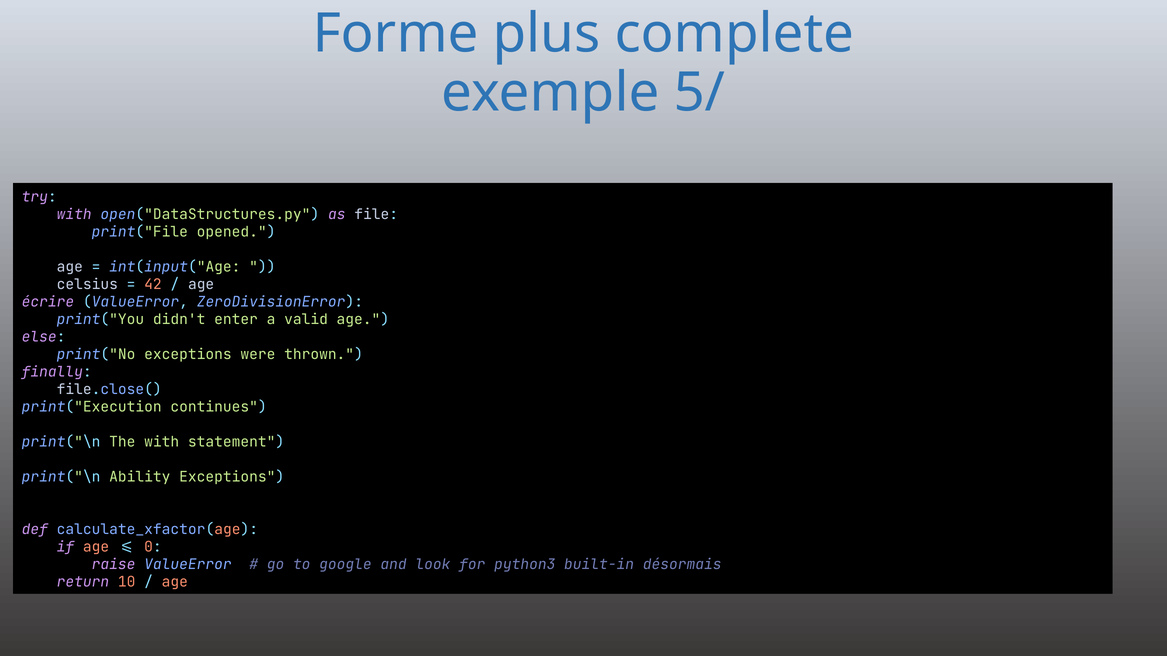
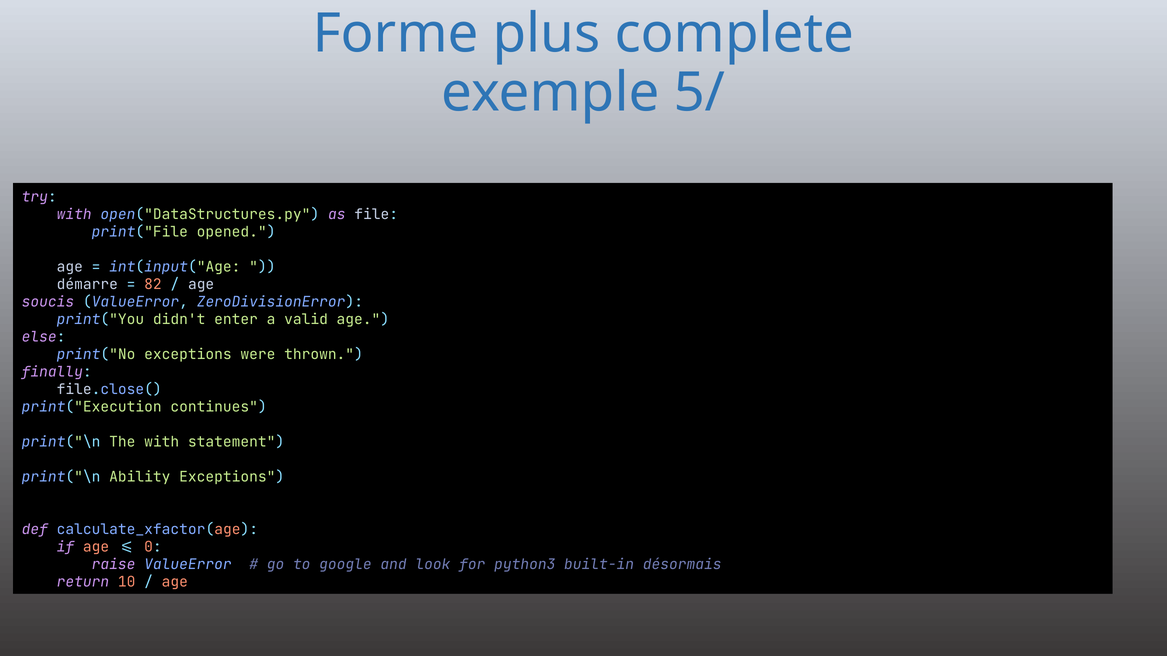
celsius: celsius -> démarre
42: 42 -> 82
écrire: écrire -> soucis
